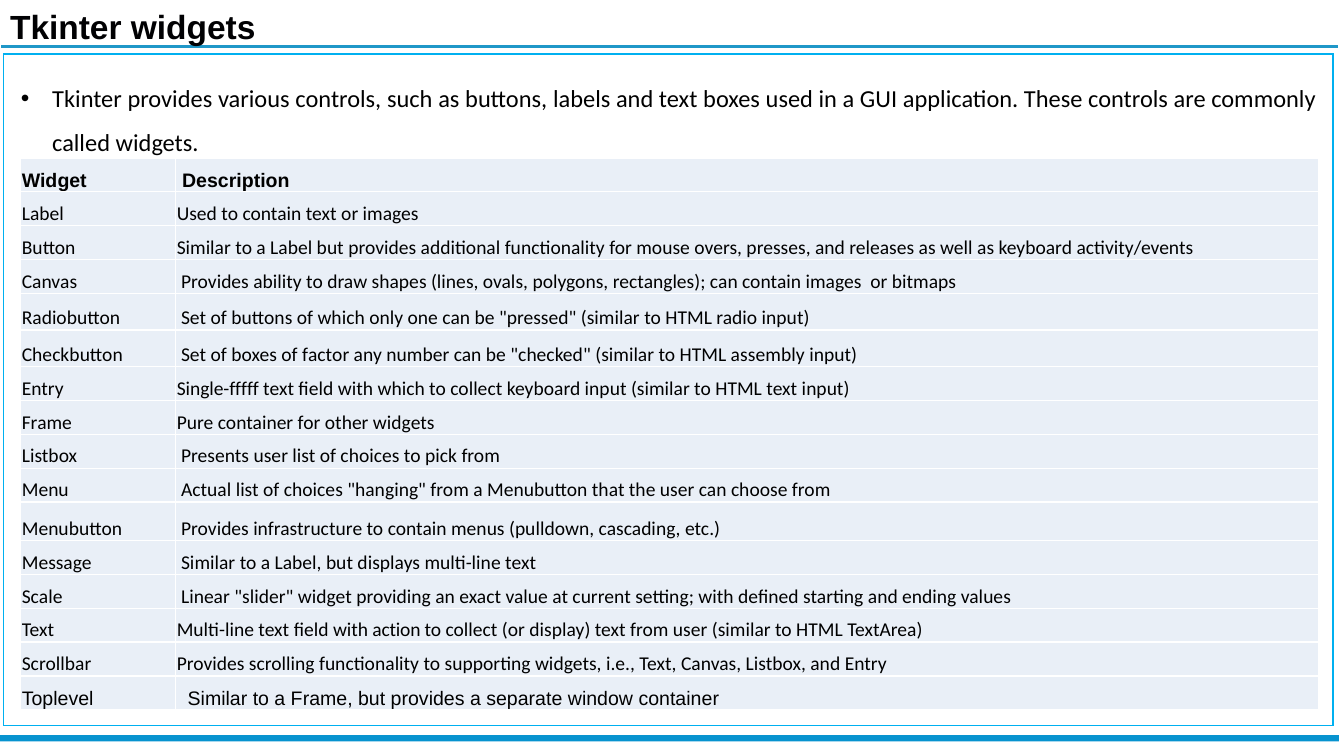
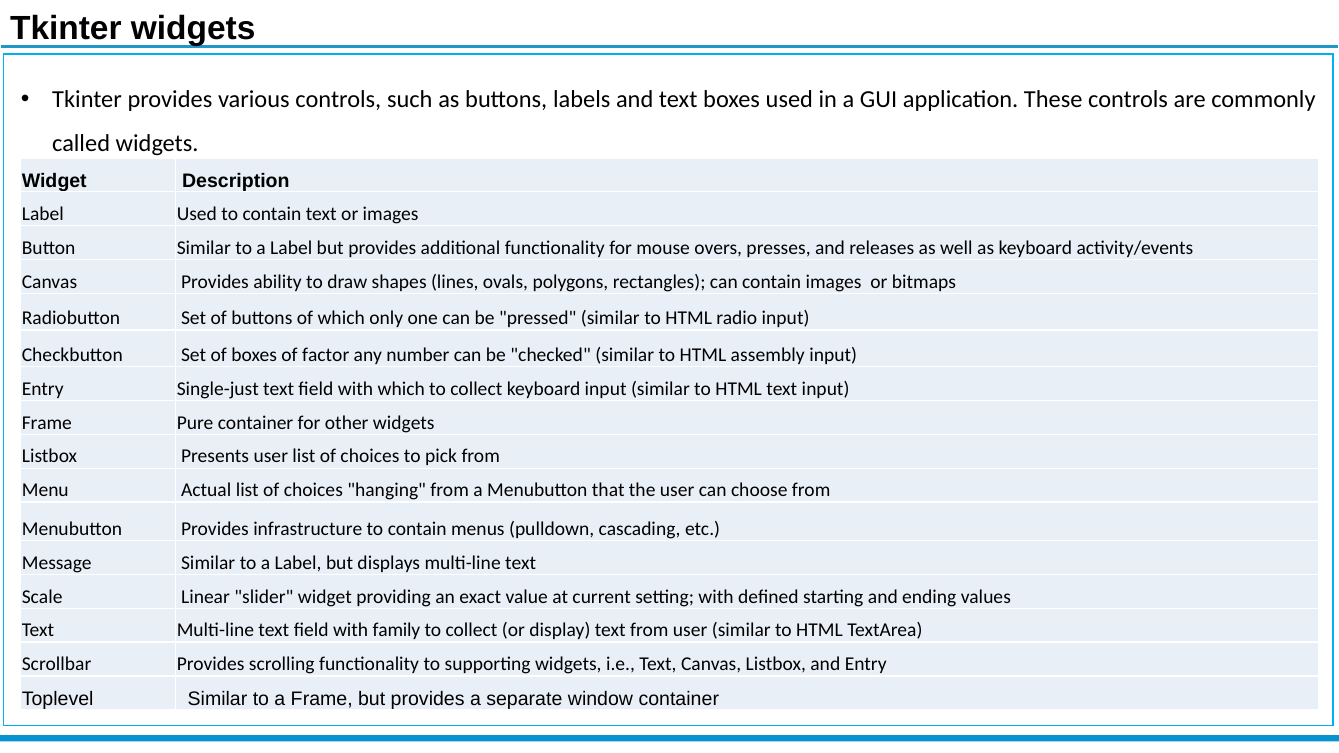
Single-fffff: Single-fffff -> Single-just
action: action -> family
